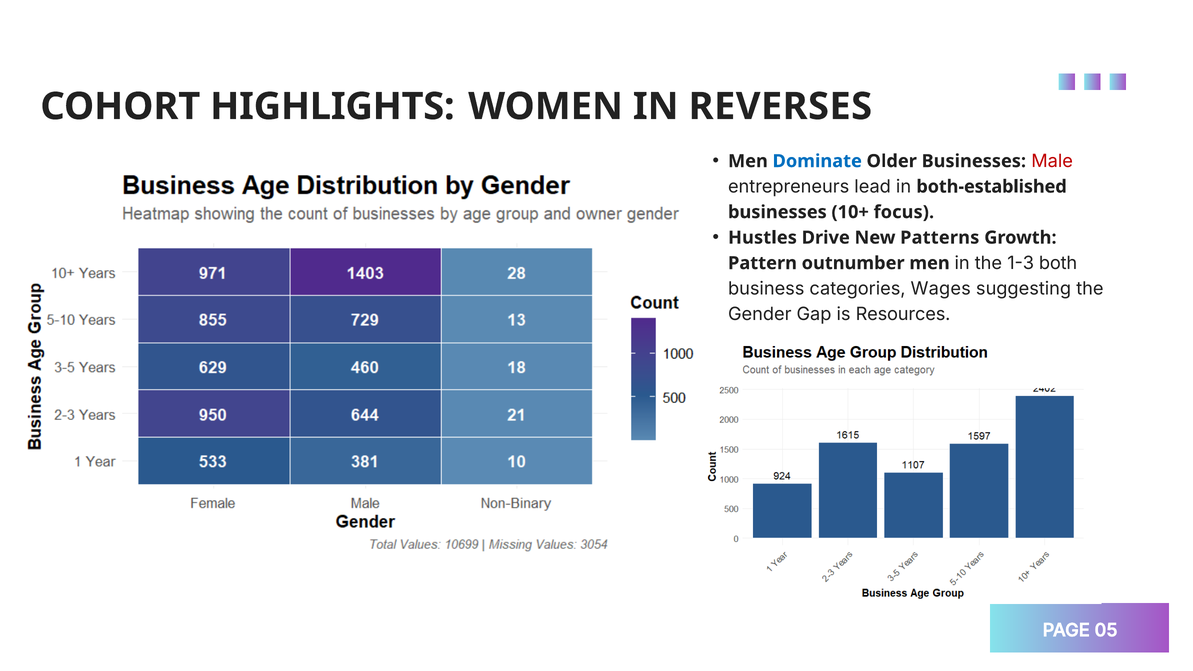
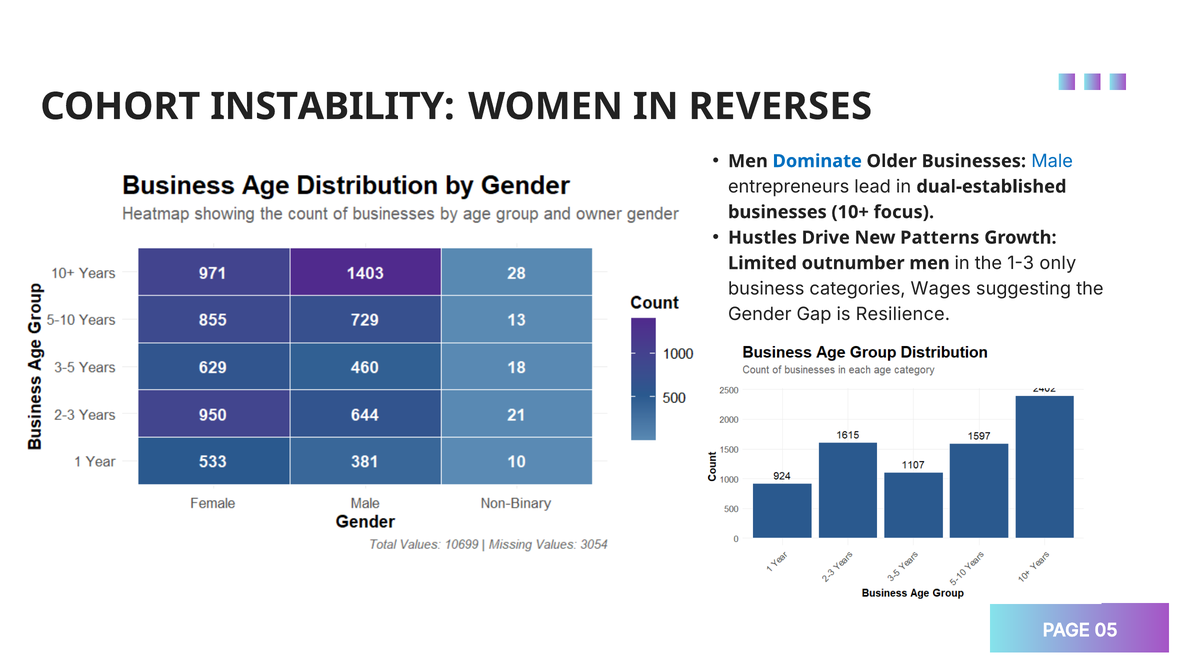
HIGHLIGHTS: HIGHLIGHTS -> INSTABILITY
Male colour: red -> blue
both-established: both-established -> dual-established
Pattern: Pattern -> Limited
both: both -> only
Resources: Resources -> Resilience
